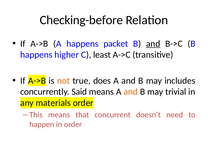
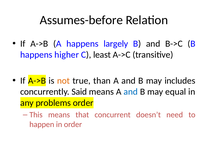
Checking-before: Checking-before -> Assumes-before
packet: packet -> largely
and at (153, 44) underline: present -> none
does: does -> than
and at (131, 92) colour: orange -> blue
trivial: trivial -> equal
materials: materials -> problems
